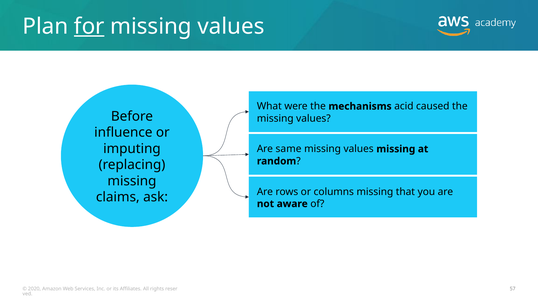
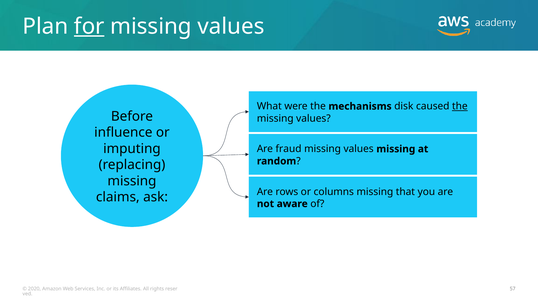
acid: acid -> disk
the at (460, 106) underline: none -> present
same: same -> fraud
